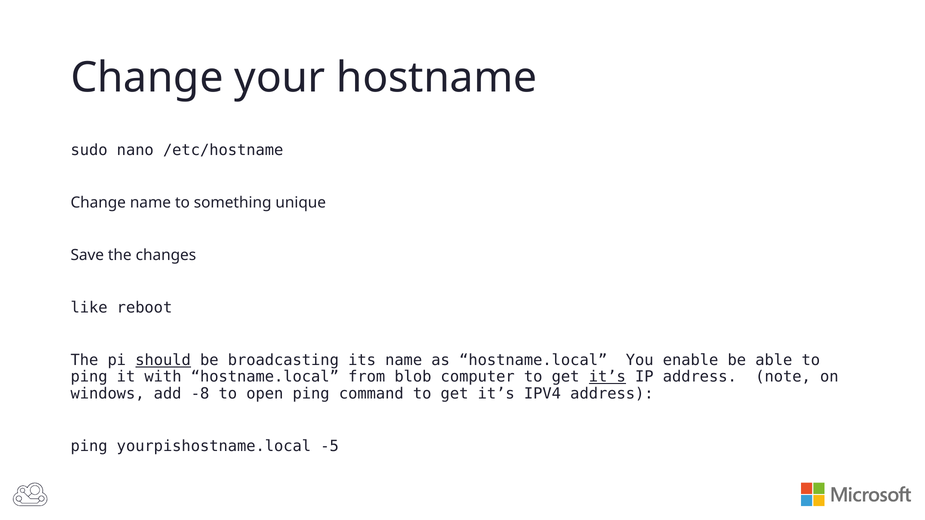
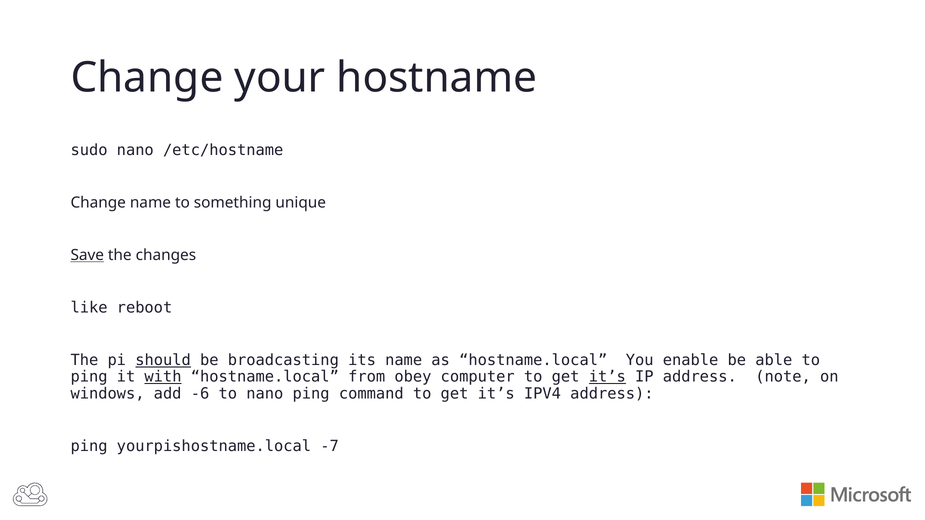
Save underline: none -> present
with underline: none -> present
blob: blob -> obey
-8: -8 -> -6
to open: open -> nano
-5: -5 -> -7
